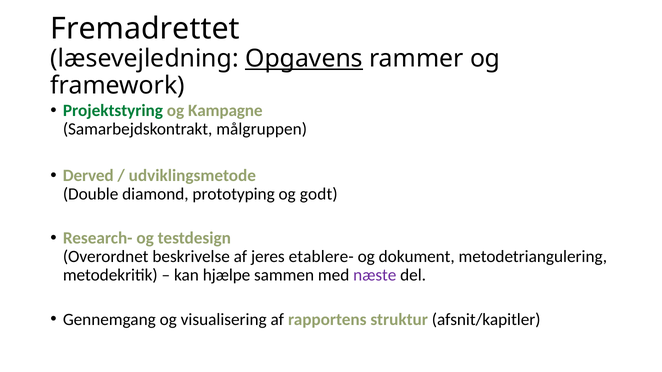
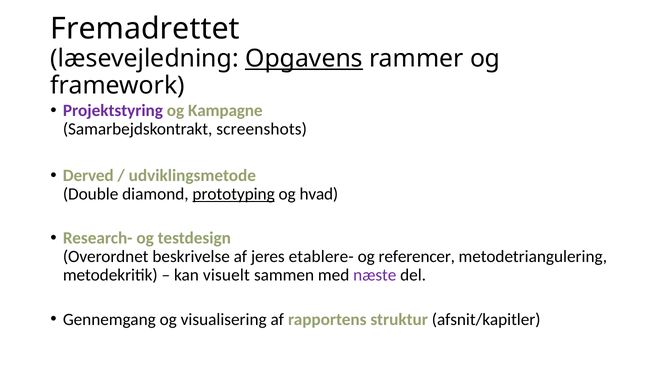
Projektstyring colour: green -> purple
målgruppen: målgruppen -> screenshots
prototyping underline: none -> present
godt: godt -> hvad
dokument: dokument -> referencer
hjælpe: hjælpe -> visuelt
